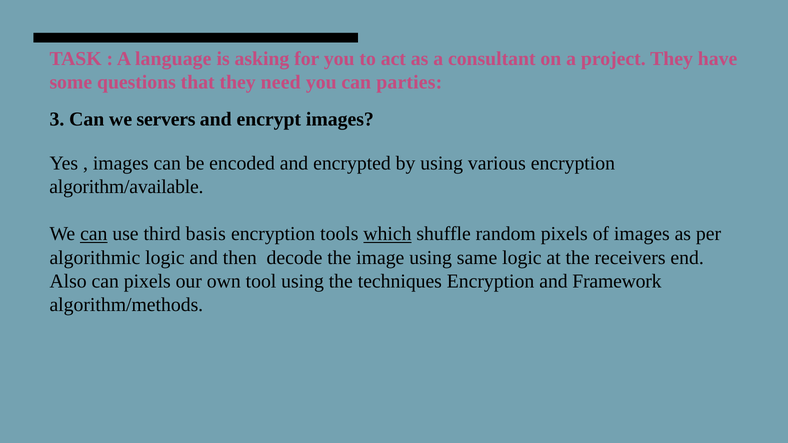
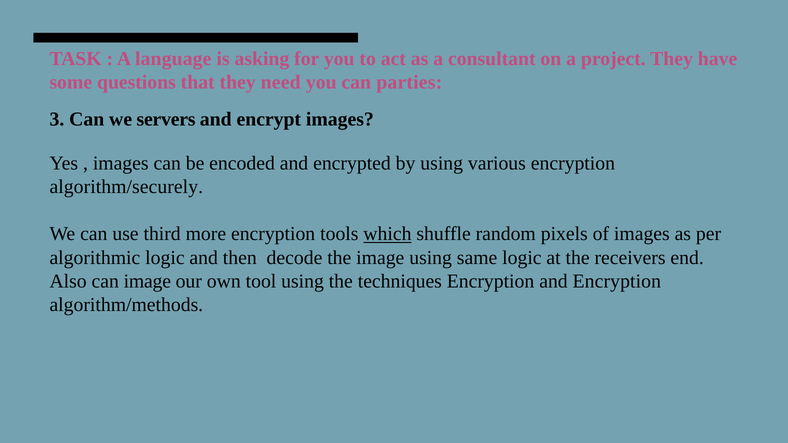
algorithm/available: algorithm/available -> algorithm/securely
can at (94, 234) underline: present -> none
basis: basis -> more
can pixels: pixels -> image
and Framework: Framework -> Encryption
